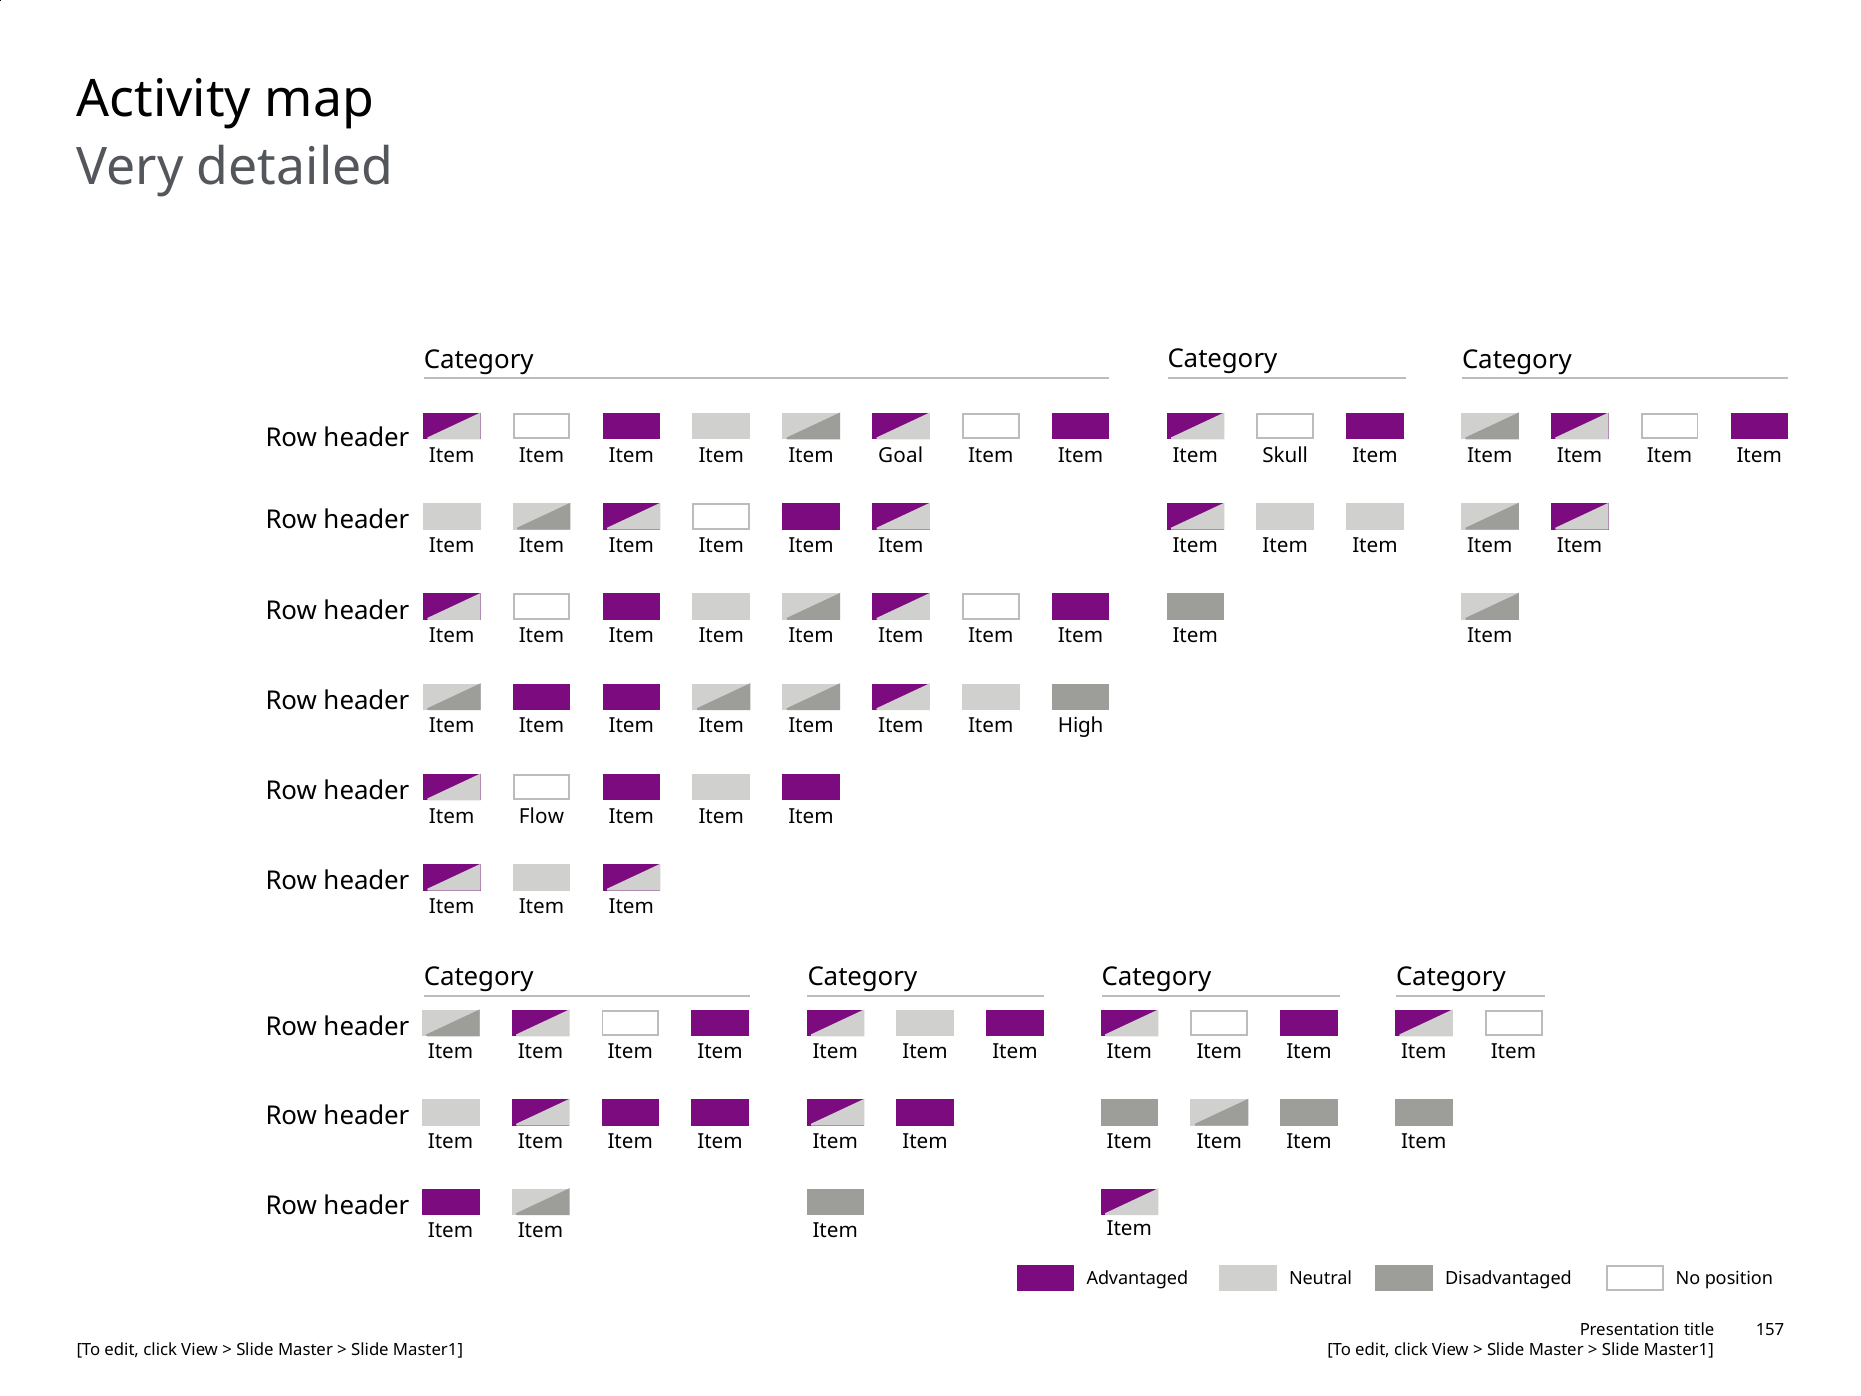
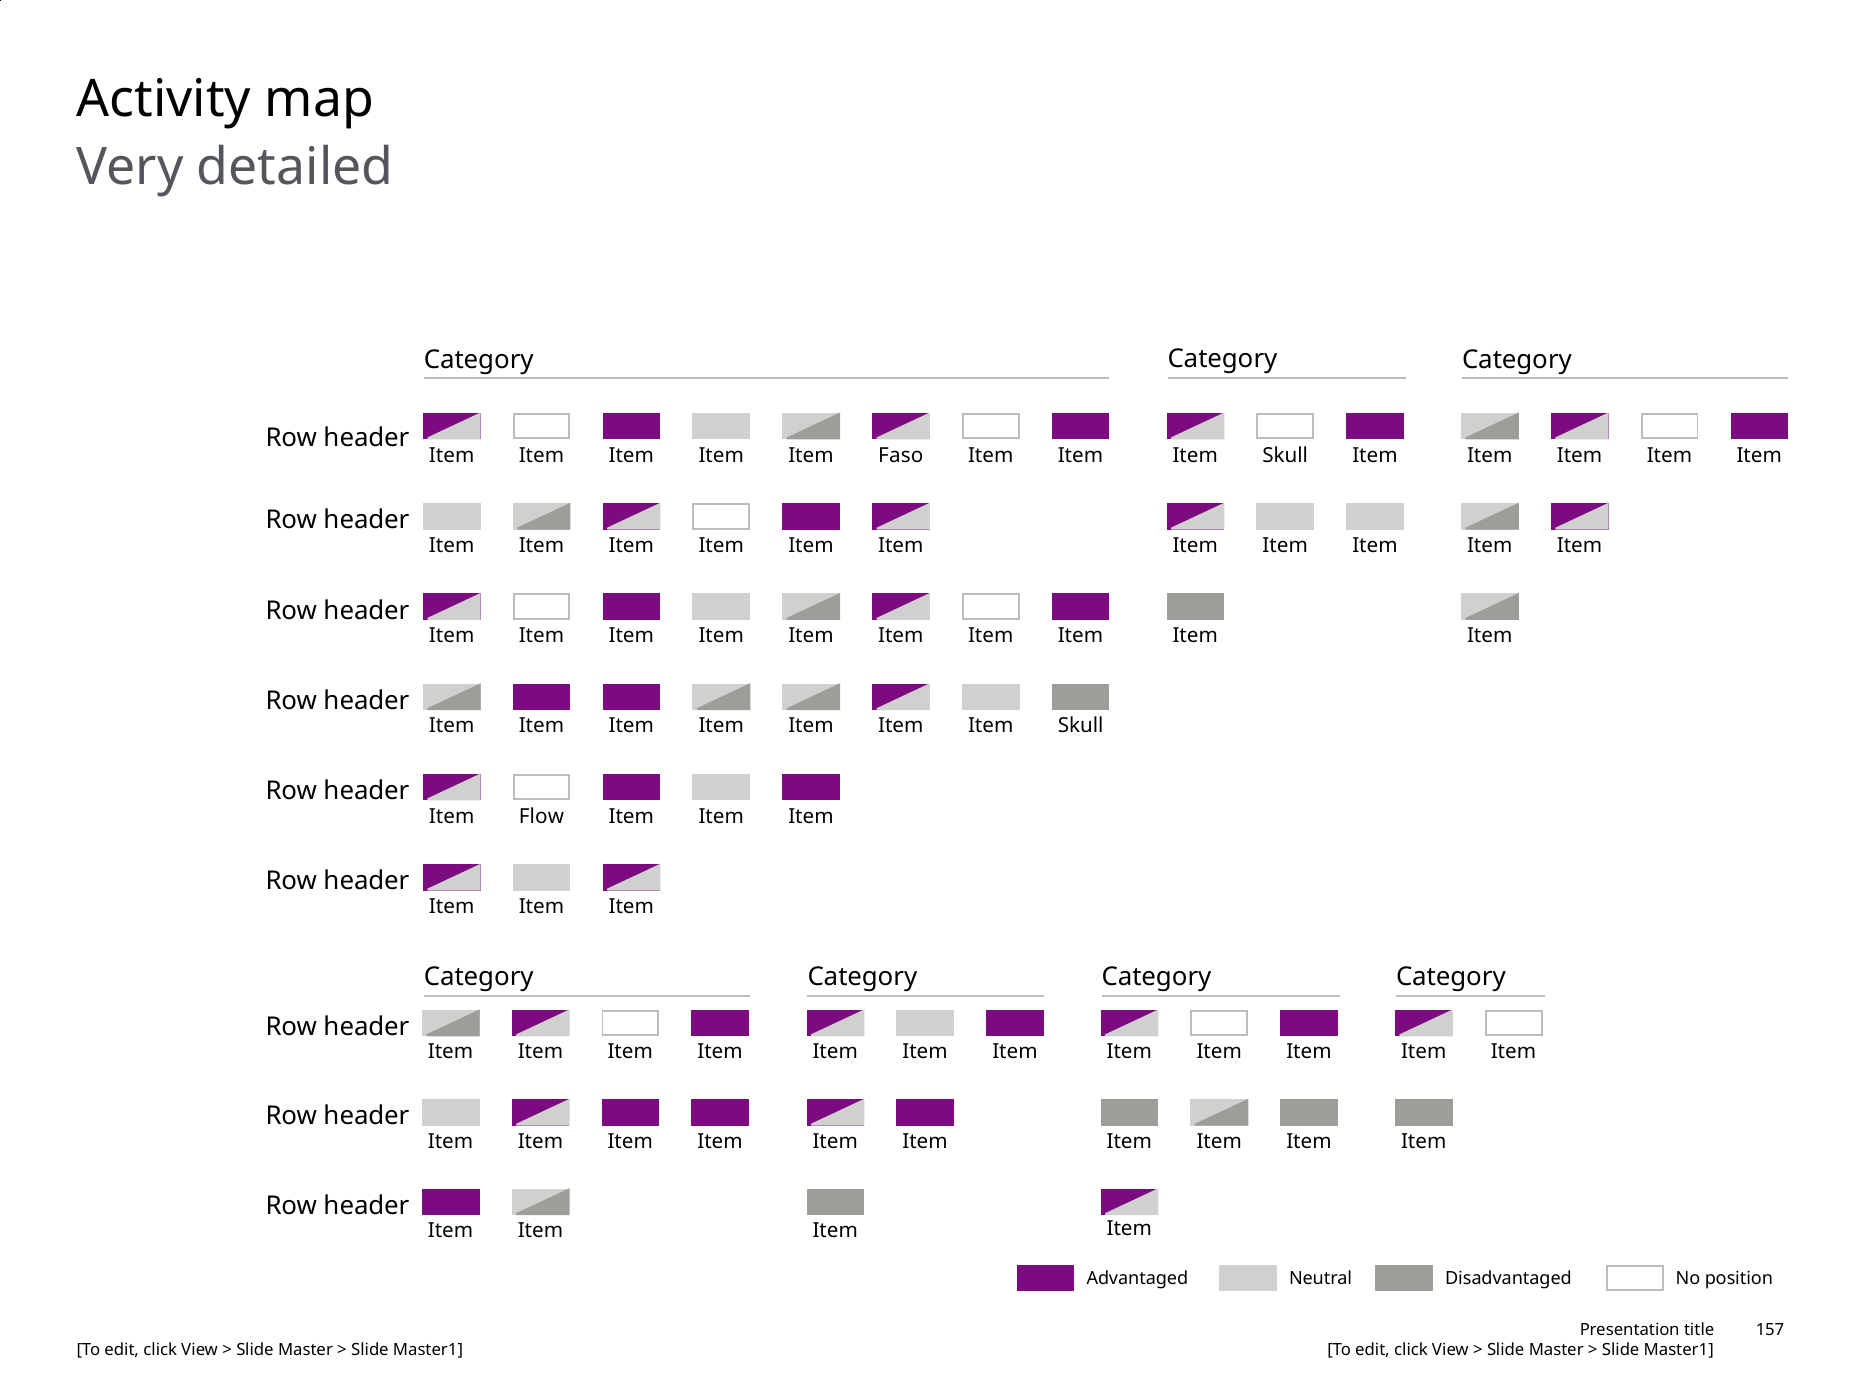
Goal: Goal -> Faso
High at (1081, 726): High -> Skull
